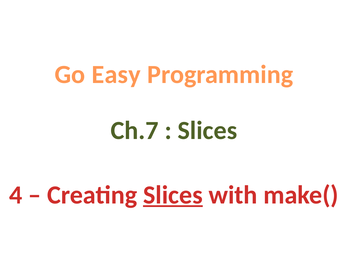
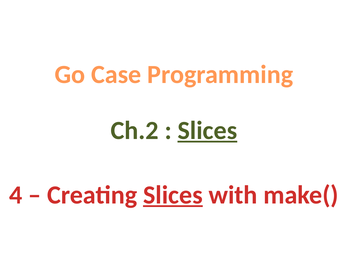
Easy: Easy -> Case
Ch.7: Ch.7 -> Ch.2
Slices at (207, 130) underline: none -> present
